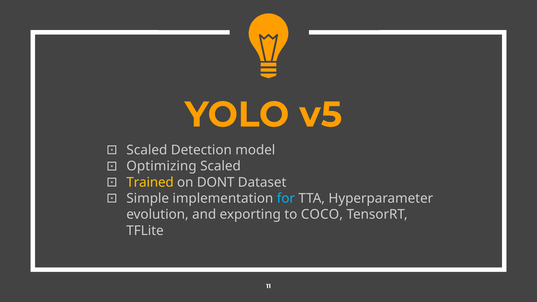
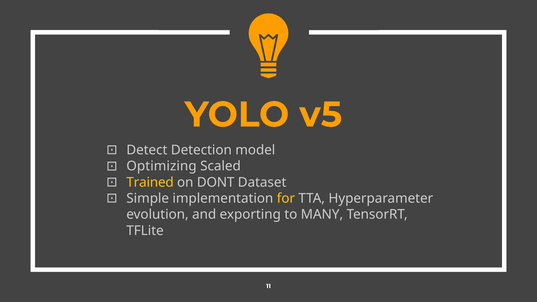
Scaled at (147, 150): Scaled -> Detect
for colour: light blue -> yellow
COCO: COCO -> MANY
